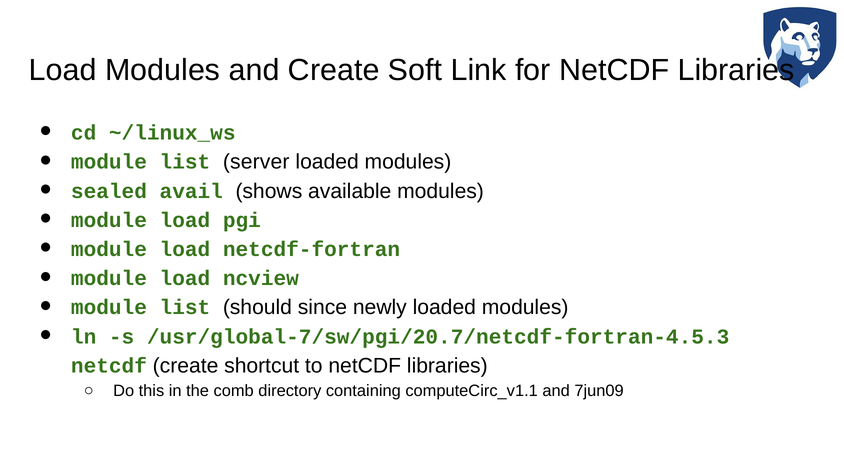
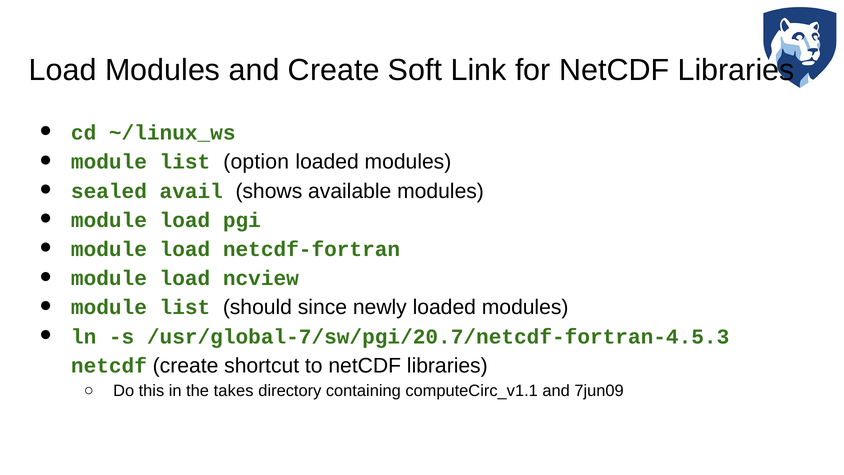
server: server -> option
comb: comb -> takes
